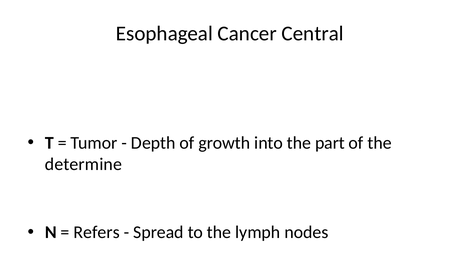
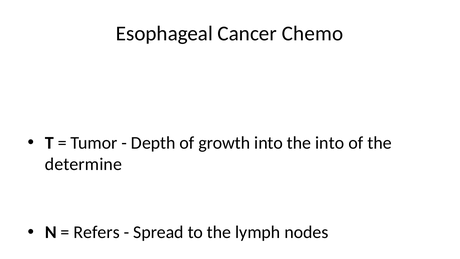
Central: Central -> Chemo
the part: part -> into
